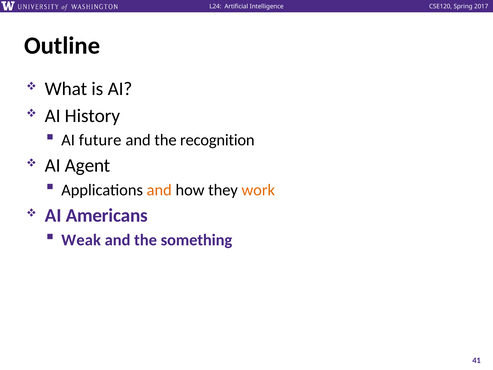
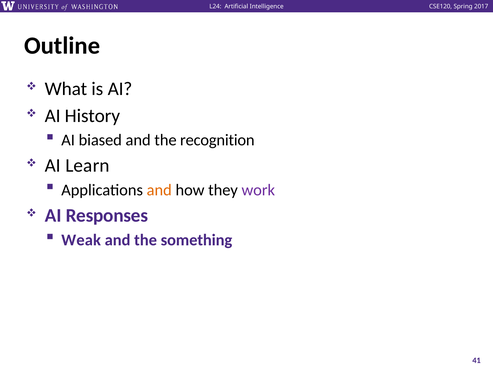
future: future -> biased
Agent: Agent -> Learn
work colour: orange -> purple
Americans: Americans -> Responses
